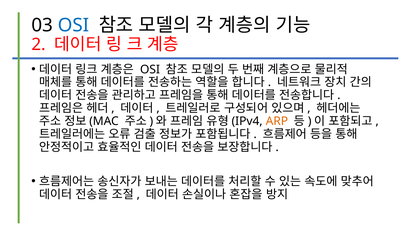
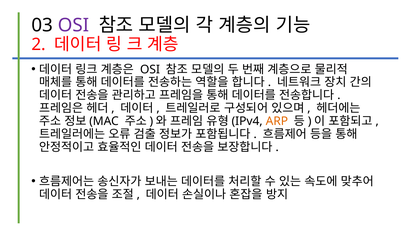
OSI at (73, 25) colour: blue -> purple
